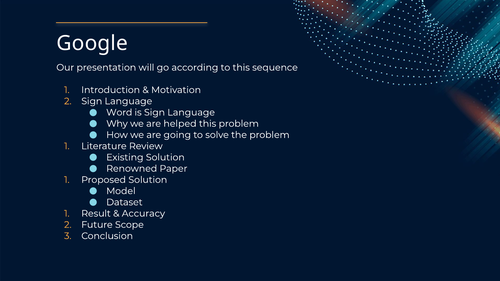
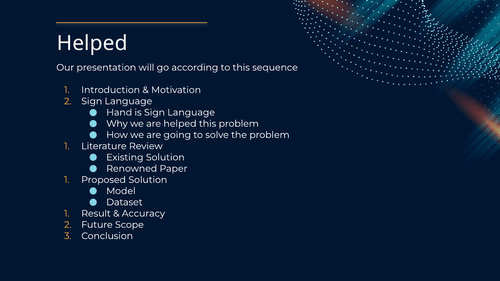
Google at (92, 43): Google -> Helped
Word: Word -> Hand
